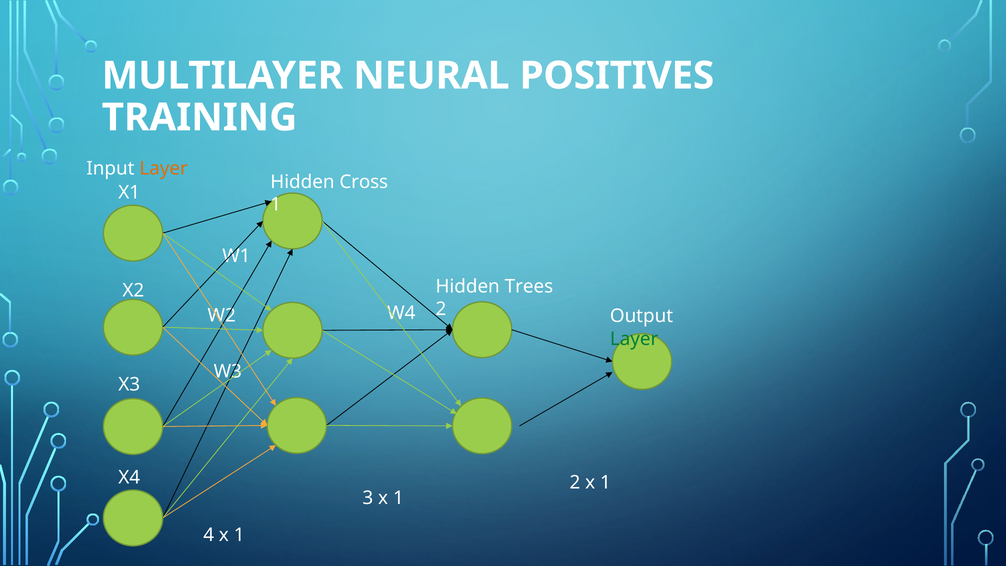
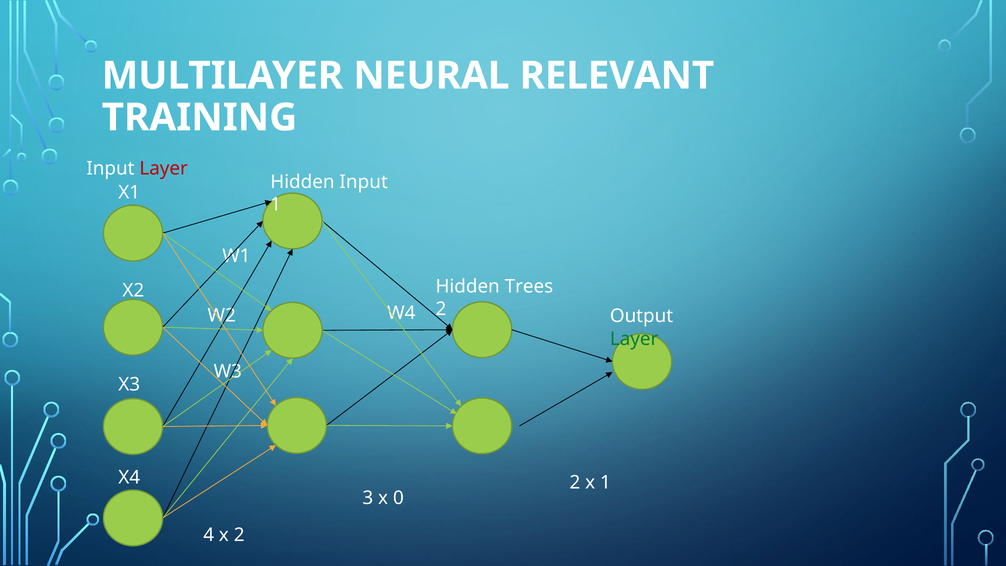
POSITIVES: POSITIVES -> RELEVANT
Layer at (164, 169) colour: orange -> red
Hidden Cross: Cross -> Input
3 x 1: 1 -> 0
4 x 1: 1 -> 2
